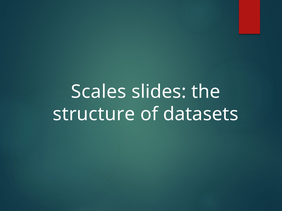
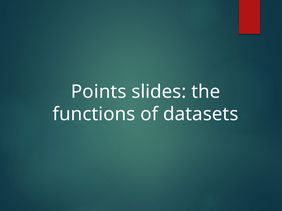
Scales: Scales -> Points
structure: structure -> functions
